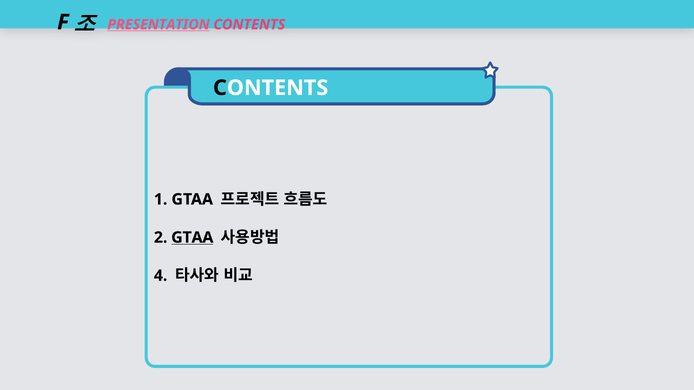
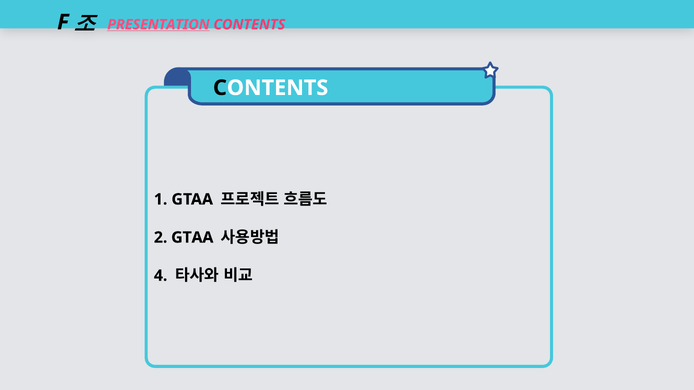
GTAA at (192, 238) underline: present -> none
